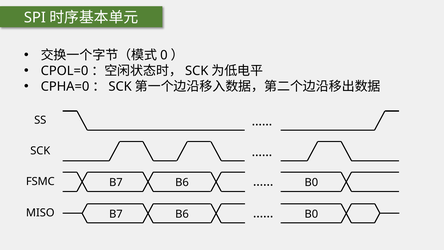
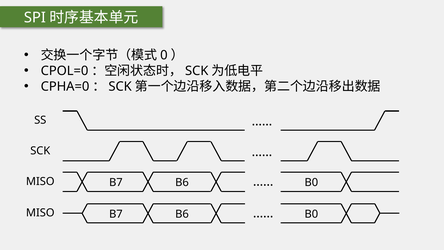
FSMC at (40, 181): FSMC -> MISO
